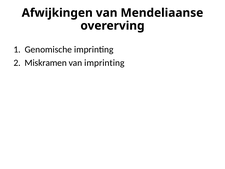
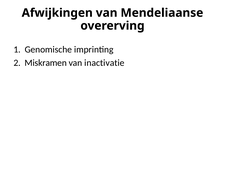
van imprinting: imprinting -> inactivatie
